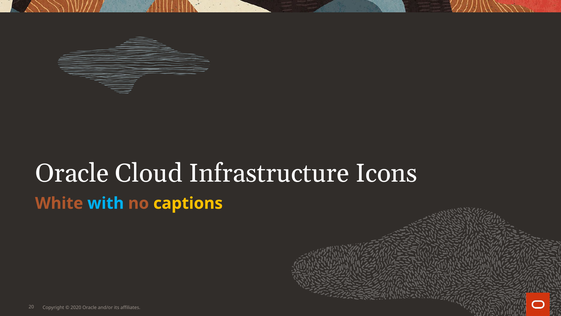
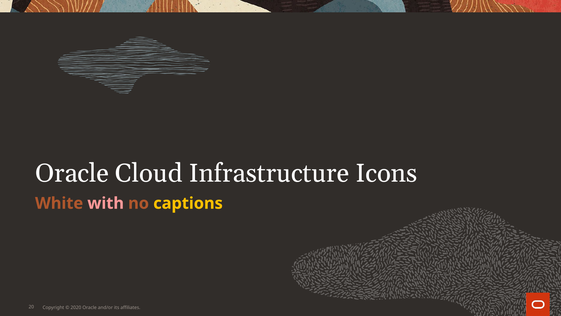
with colour: light blue -> pink
